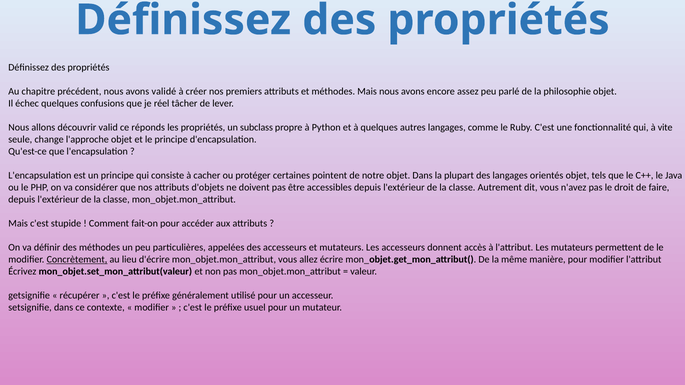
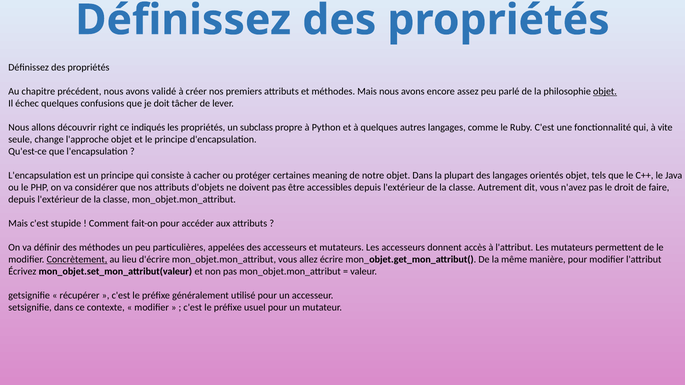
objet at (605, 92) underline: none -> present
réel: réel -> doit
valid: valid -> right
réponds: réponds -> indiqués
pointent: pointent -> meaning
